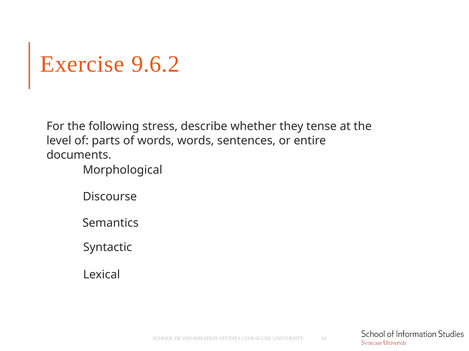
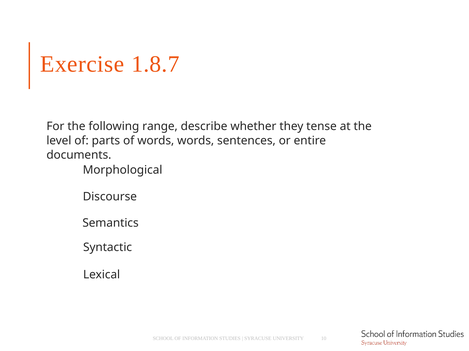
9.6.2: 9.6.2 -> 1.8.7
stress: stress -> range
